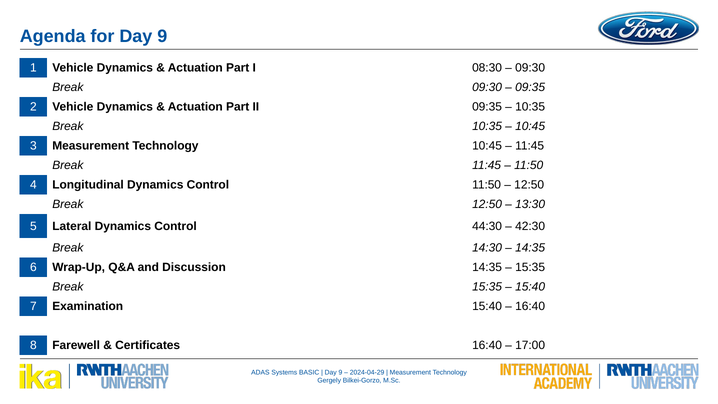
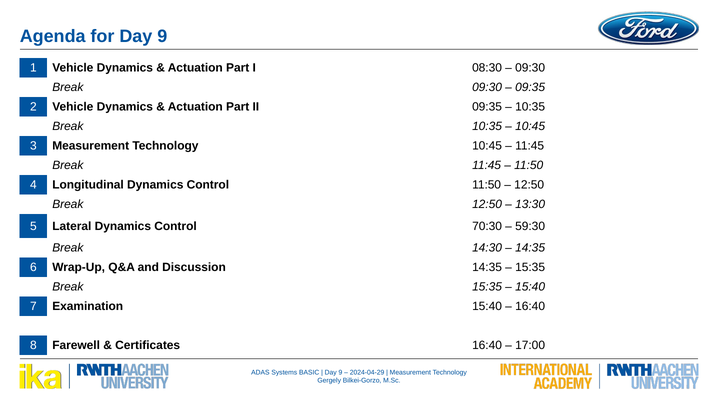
44:30: 44:30 -> 70:30
42:30: 42:30 -> 59:30
